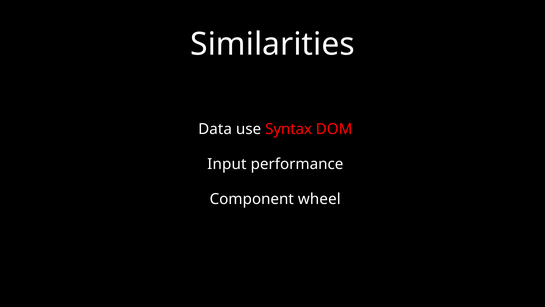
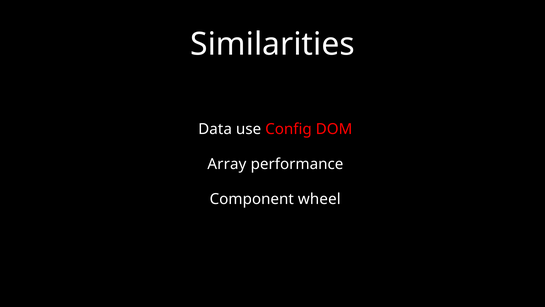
Syntax: Syntax -> Config
Input: Input -> Array
